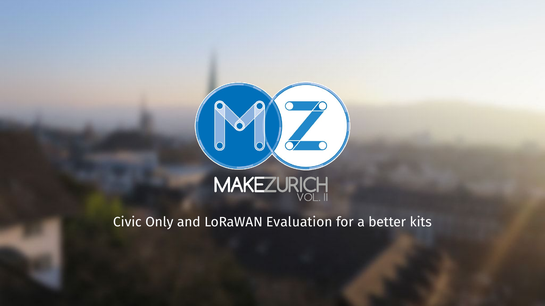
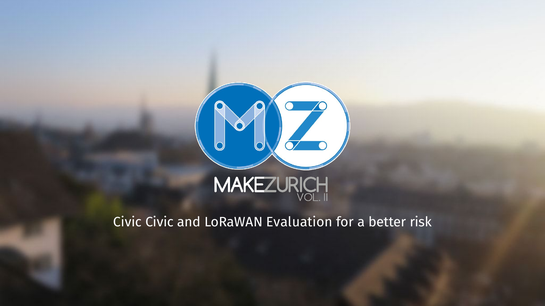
Civic Only: Only -> Civic
kits: kits -> risk
